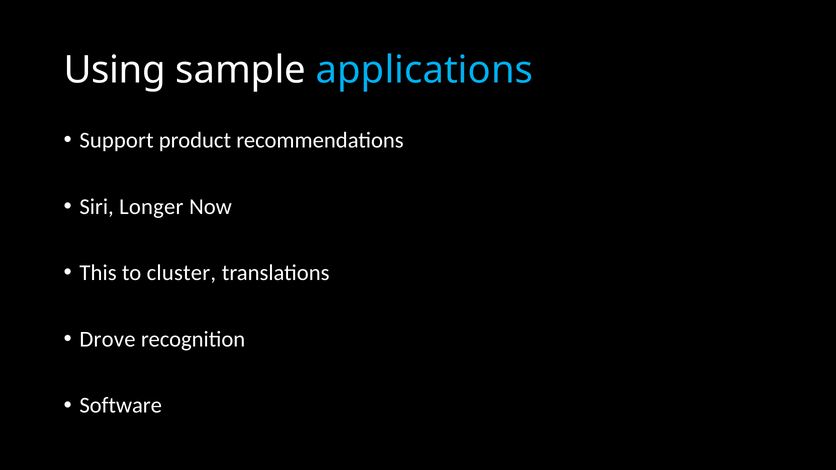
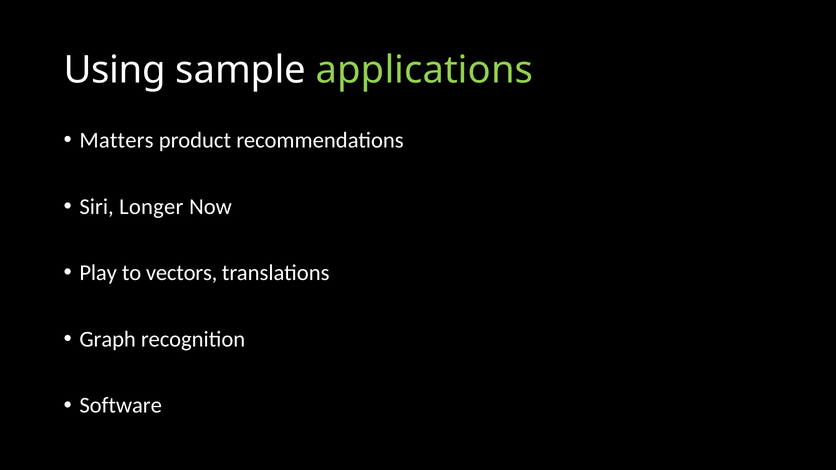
applications colour: light blue -> light green
Support: Support -> Matters
This: This -> Play
cluster: cluster -> vectors
Drove: Drove -> Graph
